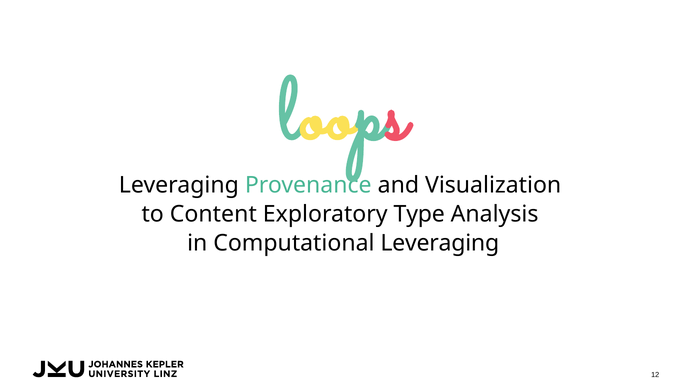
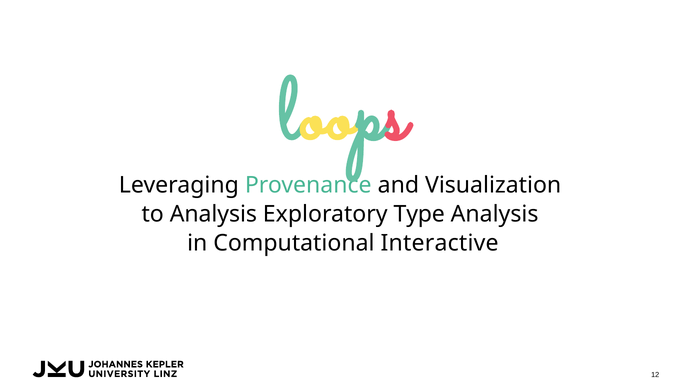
to Content: Content -> Analysis
Computational Leveraging: Leveraging -> Interactive
